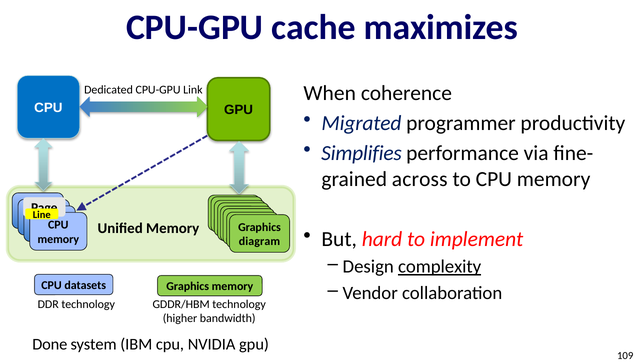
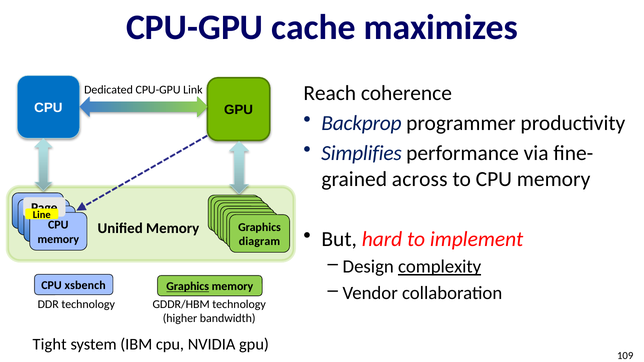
When: When -> Reach
Migrated: Migrated -> Backprop
datasets: datasets -> xsbench
Graphics at (188, 287) underline: none -> present
Done: Done -> Tight
